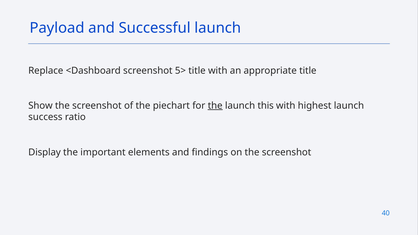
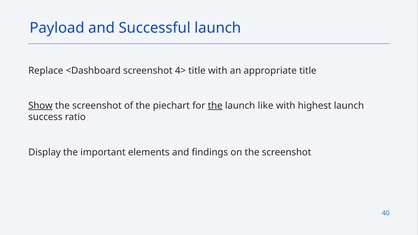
5>: 5> -> 4>
Show underline: none -> present
this: this -> like
